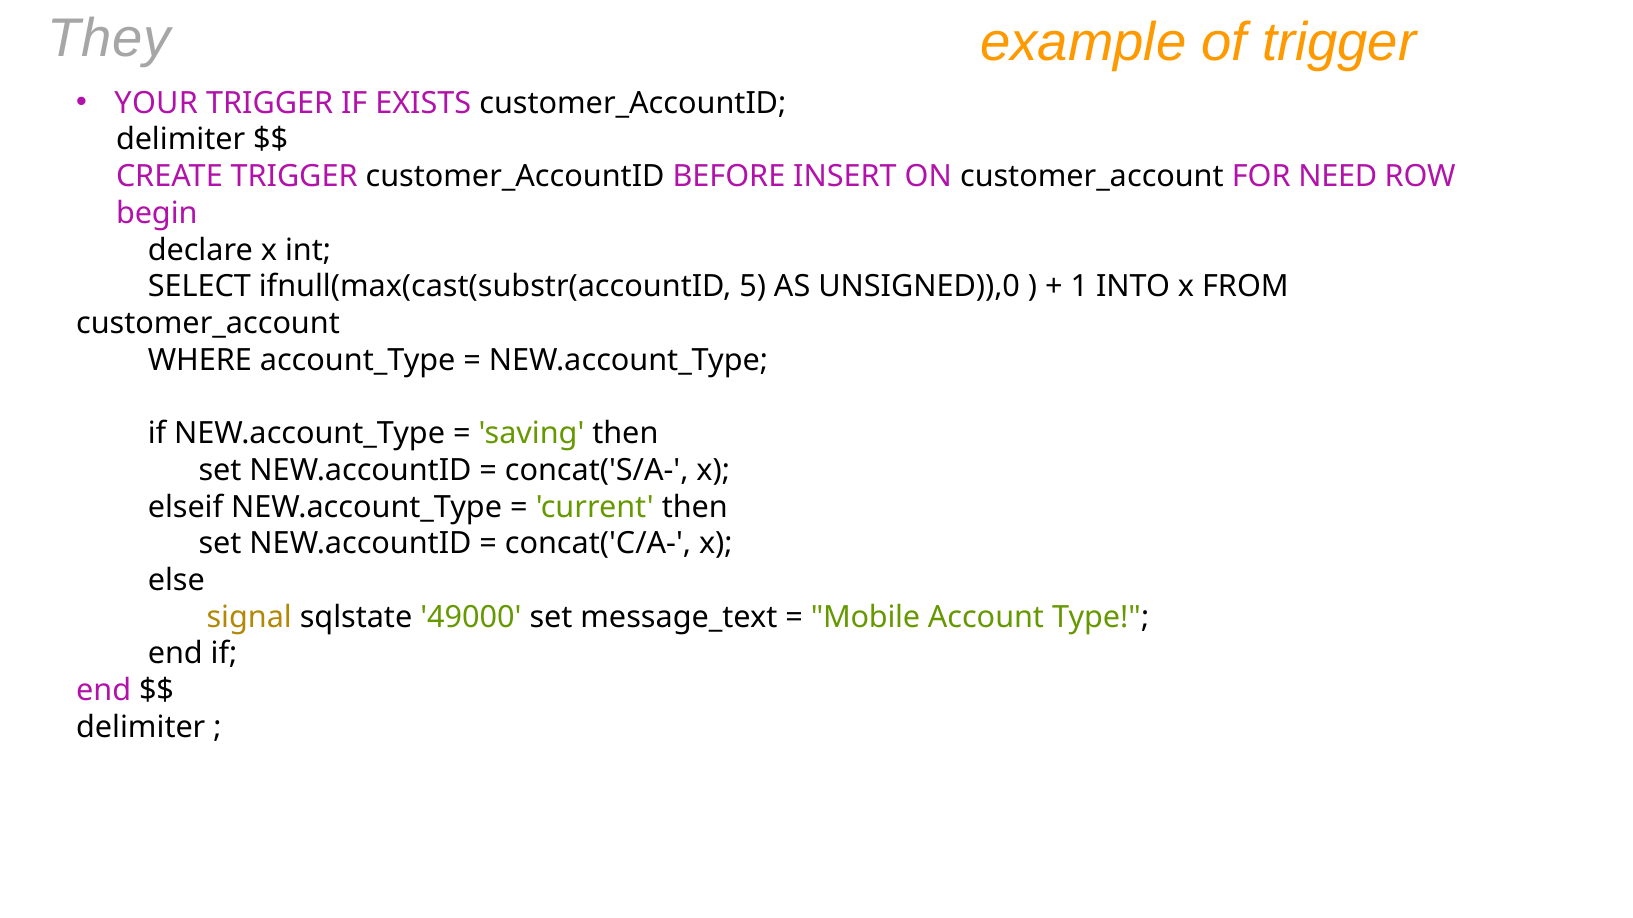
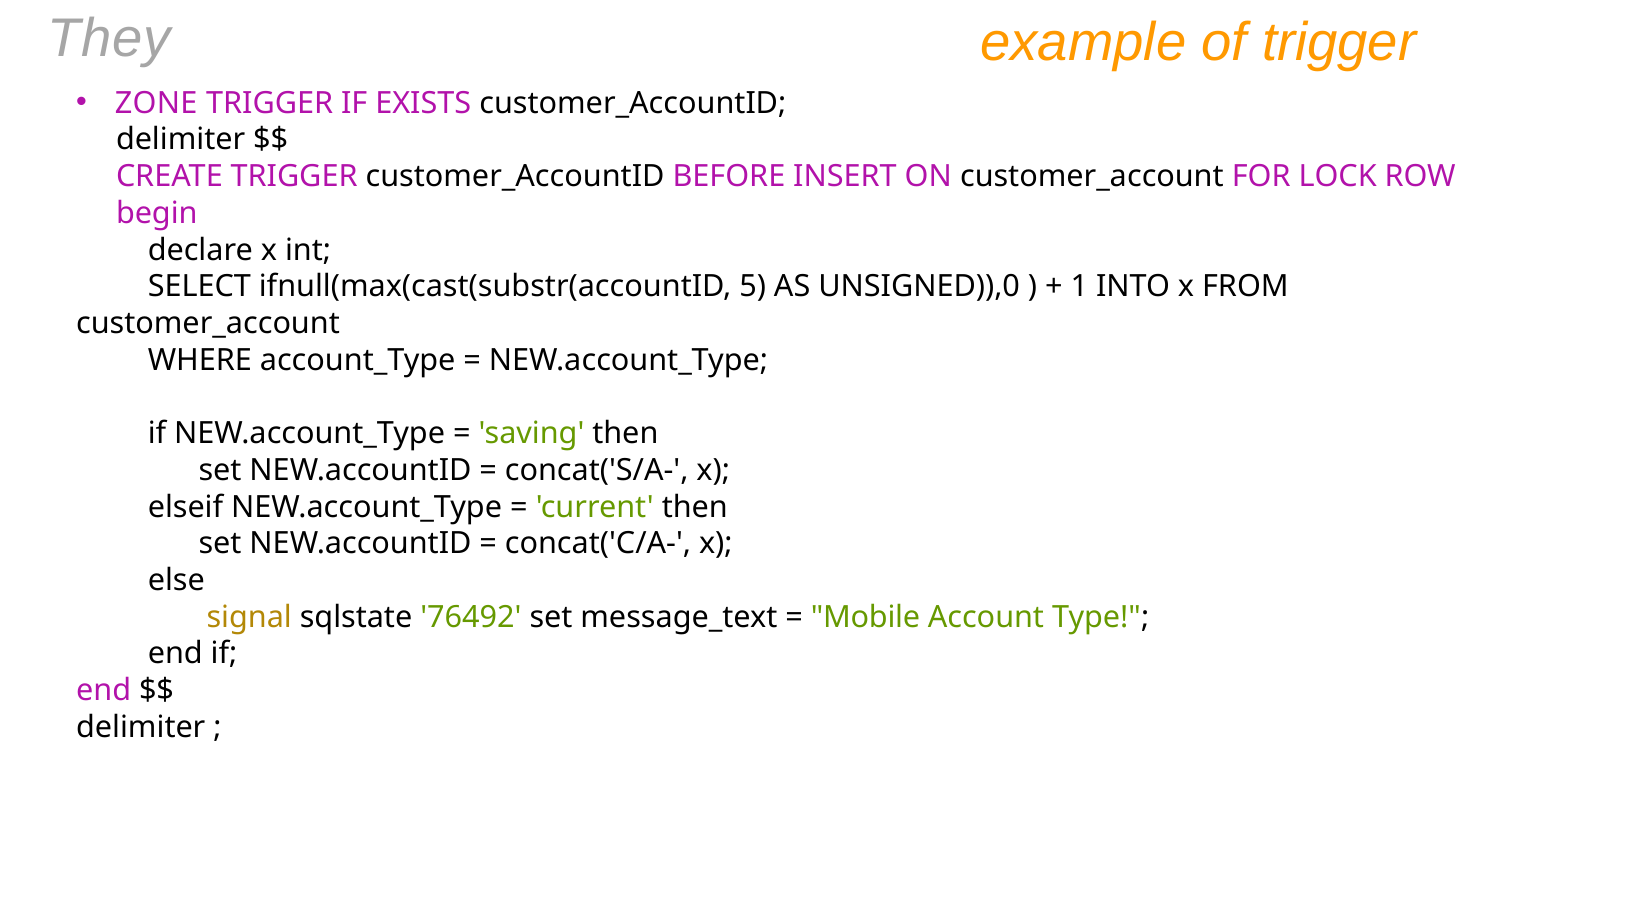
YOUR: YOUR -> ZONE
NEED: NEED -> LOCK
49000: 49000 -> 76492
